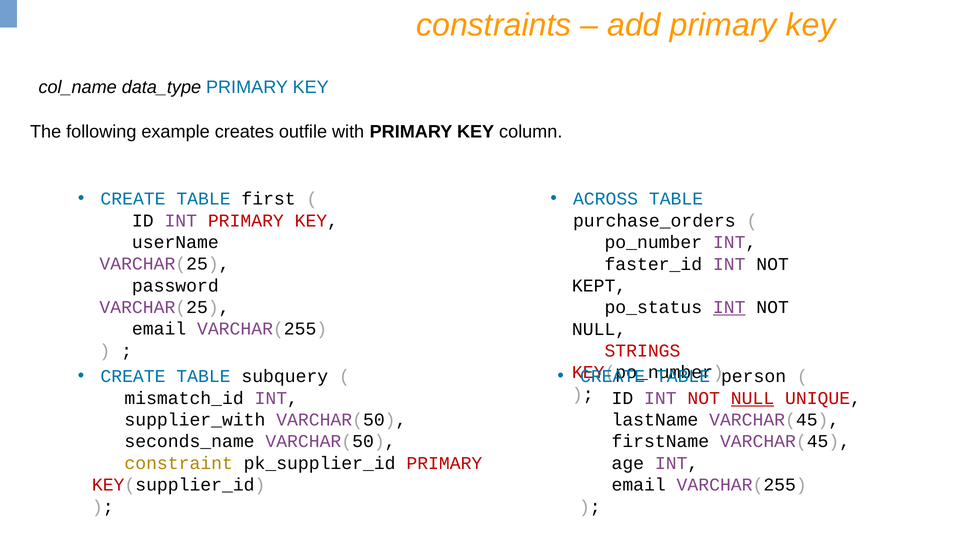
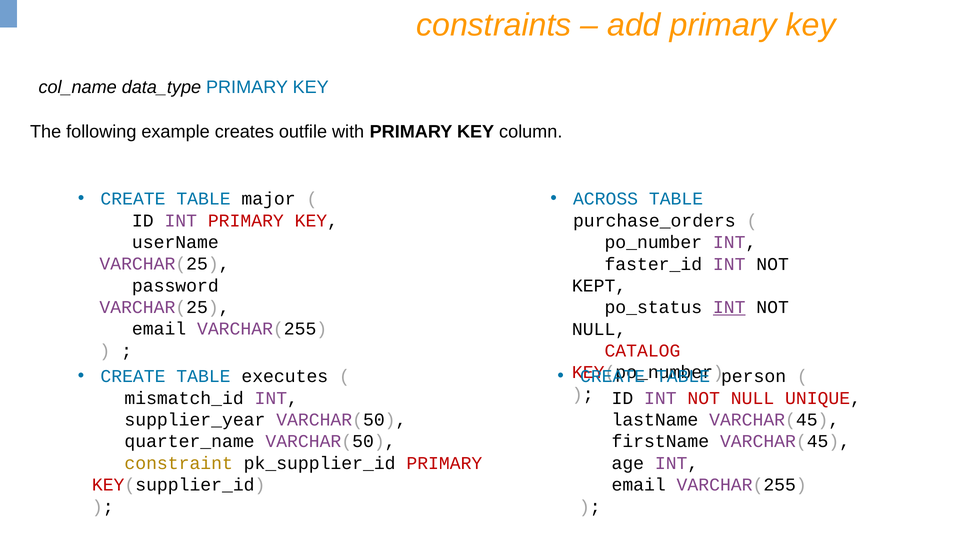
first: first -> major
STRINGS: STRINGS -> CATALOG
subquery: subquery -> executes
NULL at (753, 398) underline: present -> none
supplier_with: supplier_with -> supplier_year
seconds_name: seconds_name -> quarter_name
